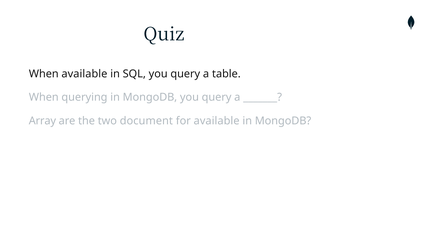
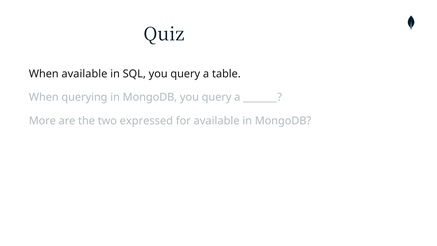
Array: Array -> More
document: document -> expressed
